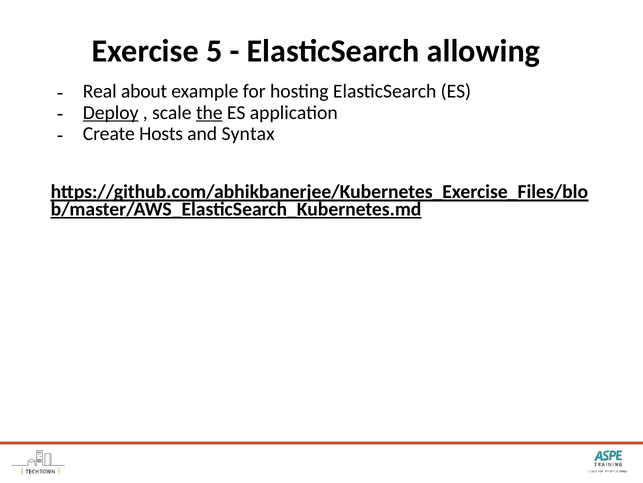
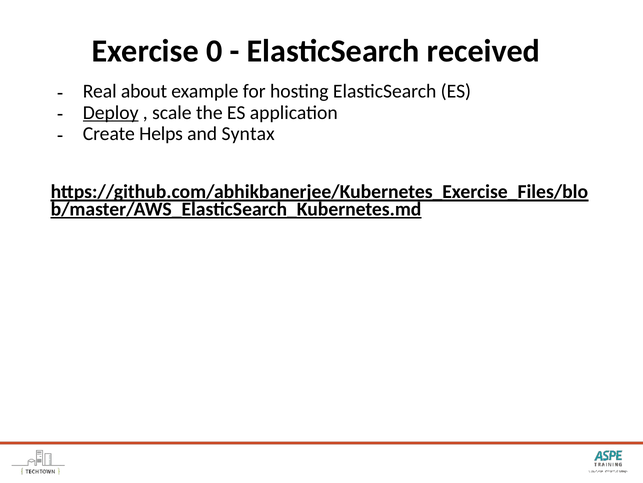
5: 5 -> 0
allowing: allowing -> received
the underline: present -> none
Hosts: Hosts -> Helps
